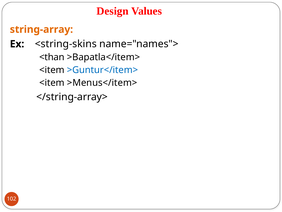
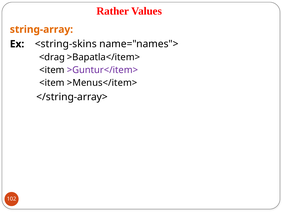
Design: Design -> Rather
<than: <than -> <drag
>Guntur</item> colour: blue -> purple
